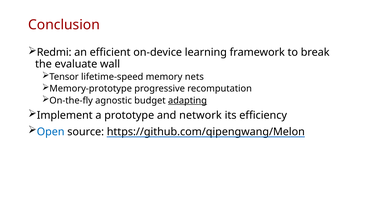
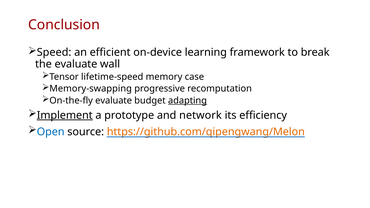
Redmi: Redmi -> Speed
nets: nets -> case
Memory-prototype: Memory-prototype -> Memory-swapping
On-the-fly agnostic: agnostic -> evaluate
Implement underline: none -> present
https://github.com/qipengwang/Melon colour: black -> orange
